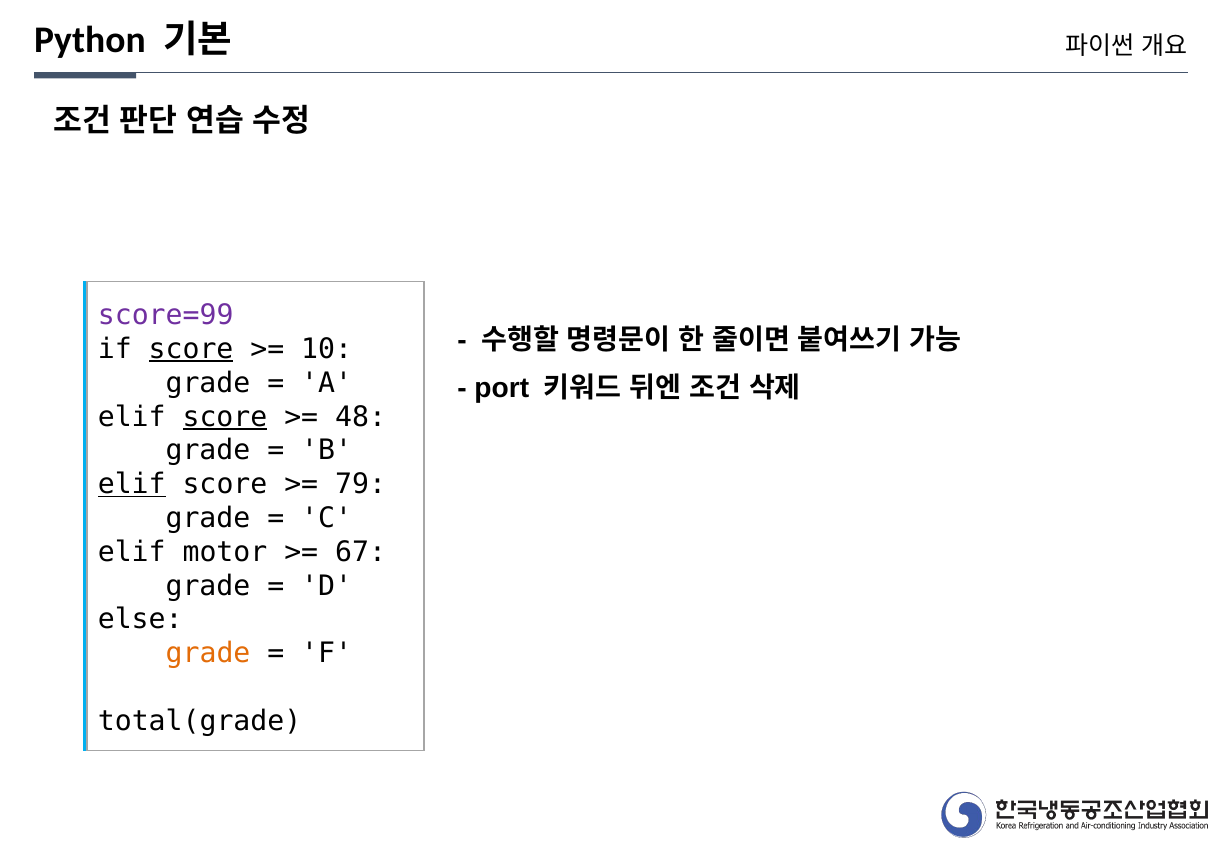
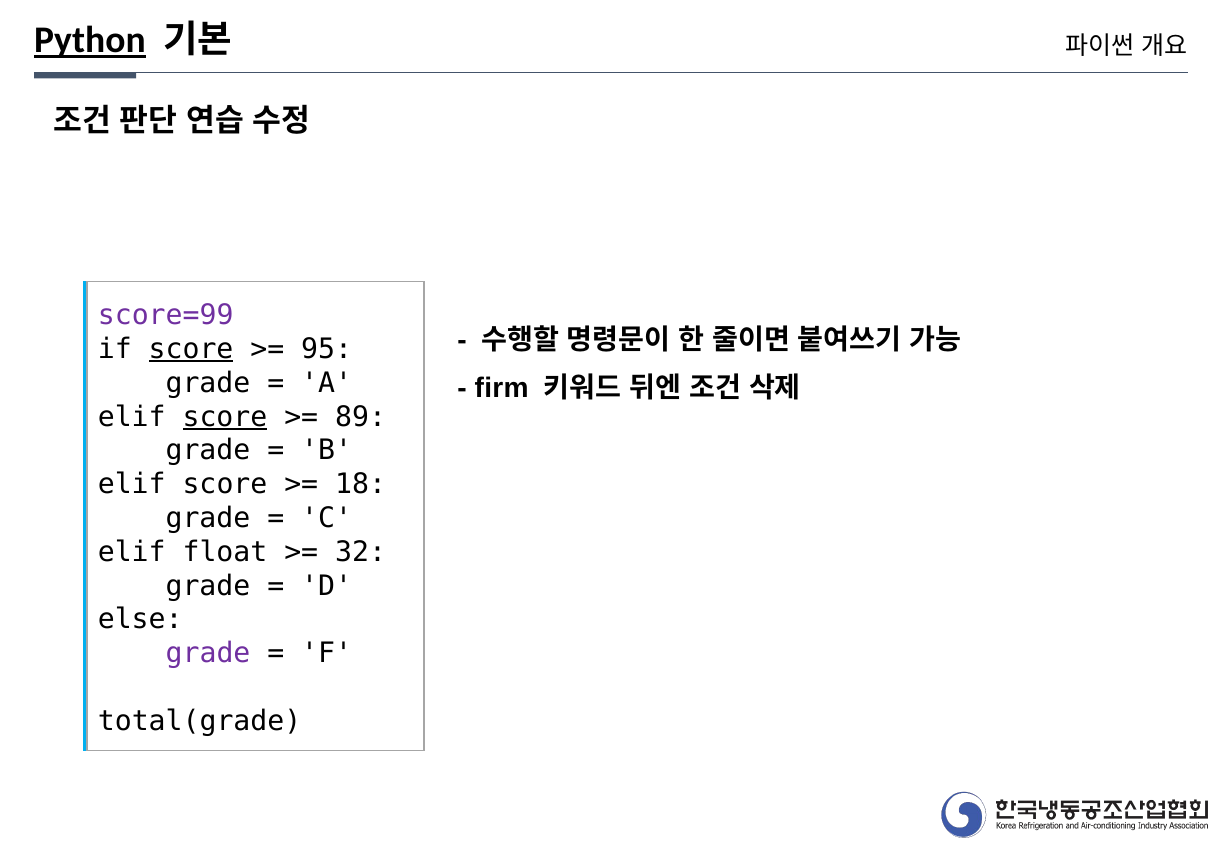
Python underline: none -> present
10: 10 -> 95
port: port -> firm
48: 48 -> 89
elif at (132, 485) underline: present -> none
79: 79 -> 18
motor: motor -> float
67: 67 -> 32
grade at (208, 654) colour: orange -> purple
